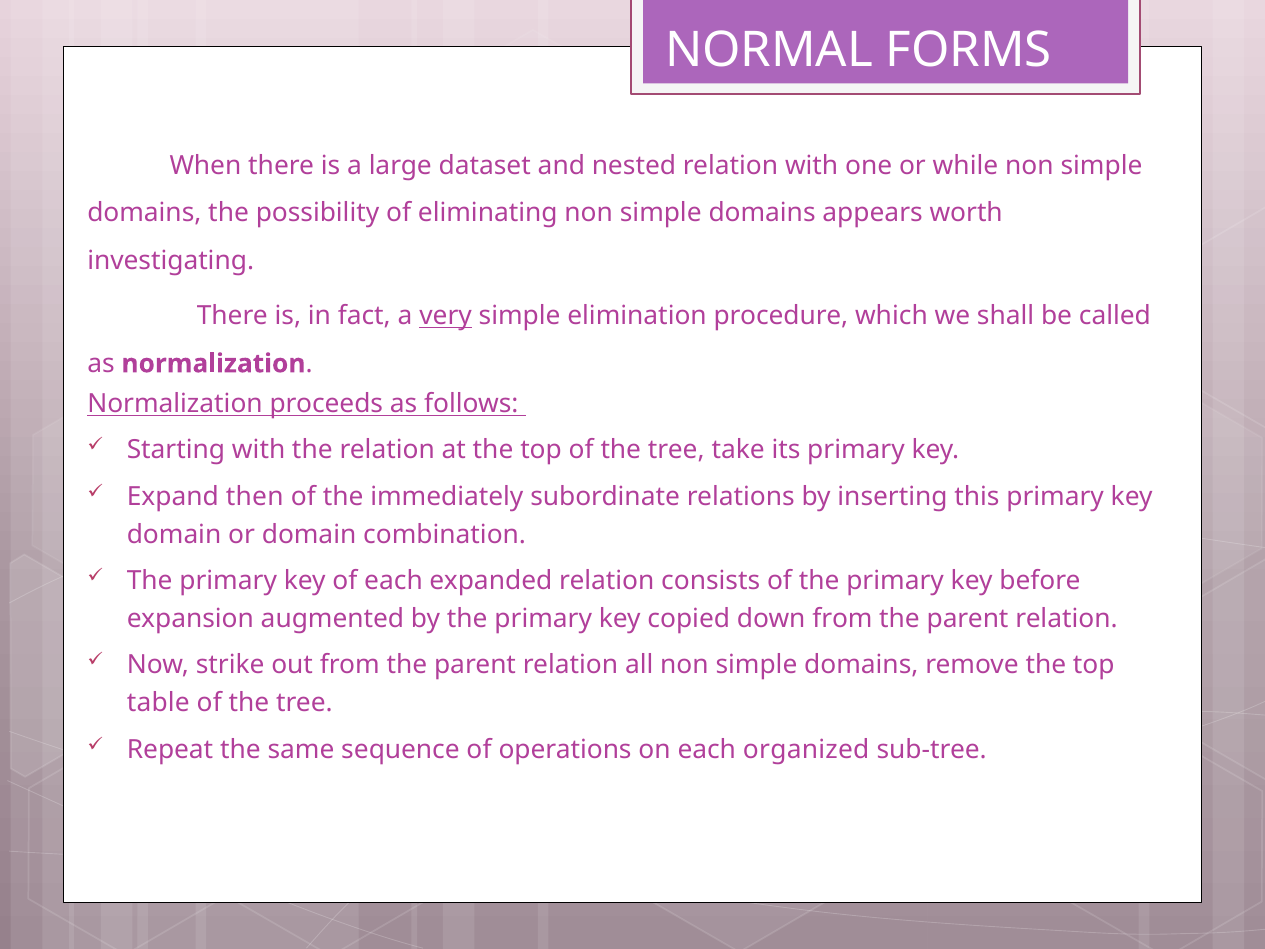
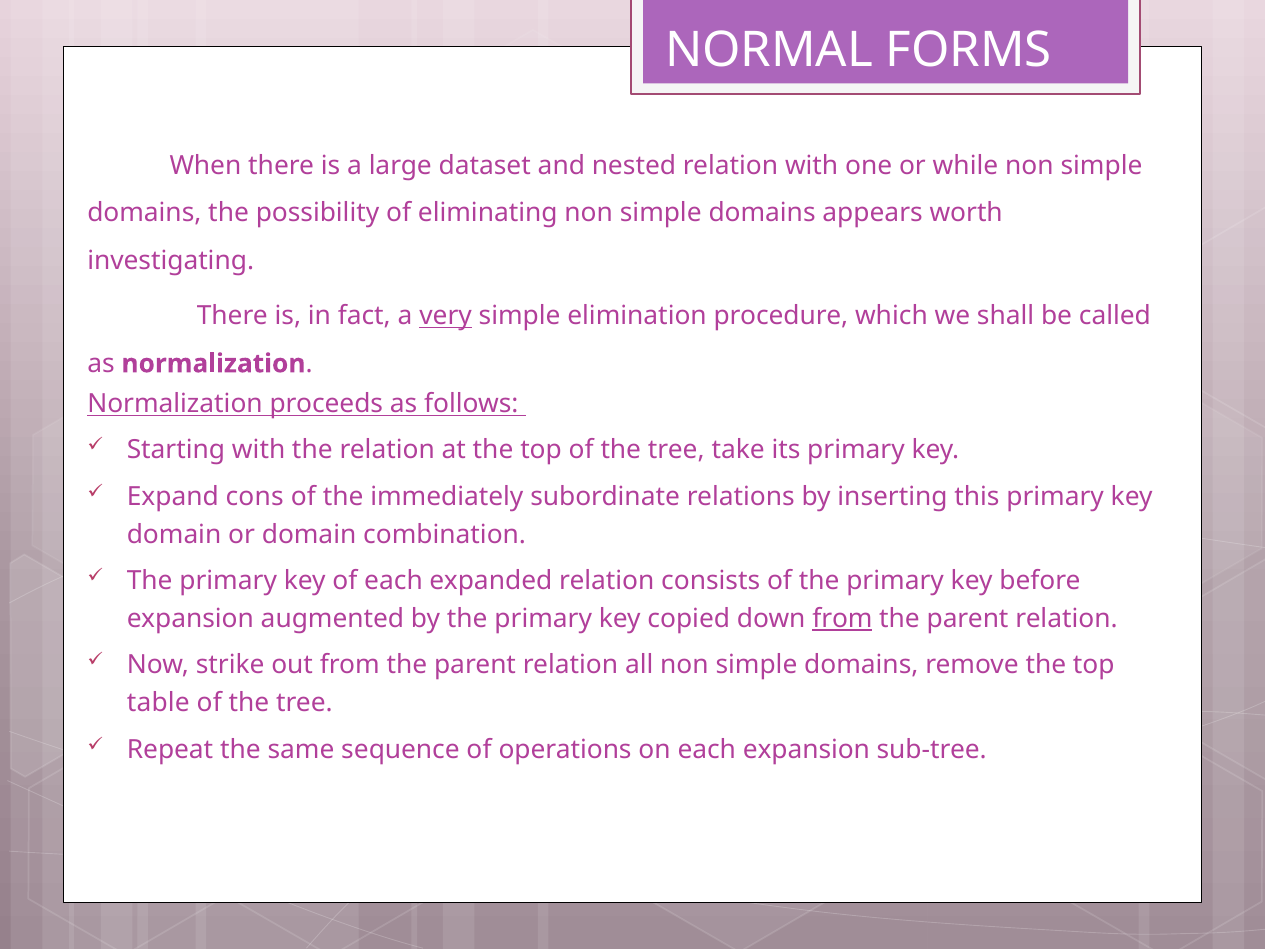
then: then -> cons
from at (842, 619) underline: none -> present
each organized: organized -> expansion
